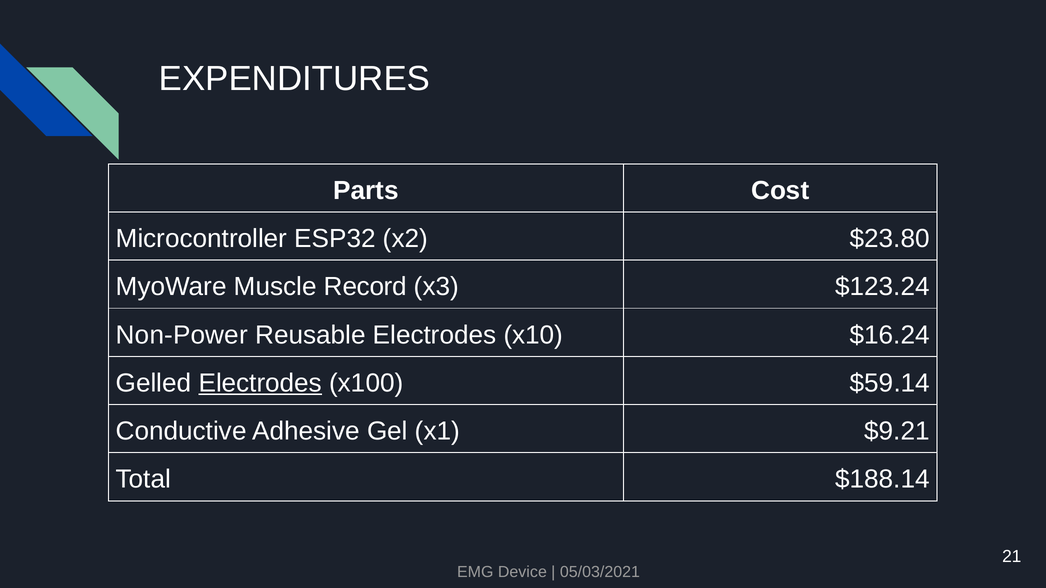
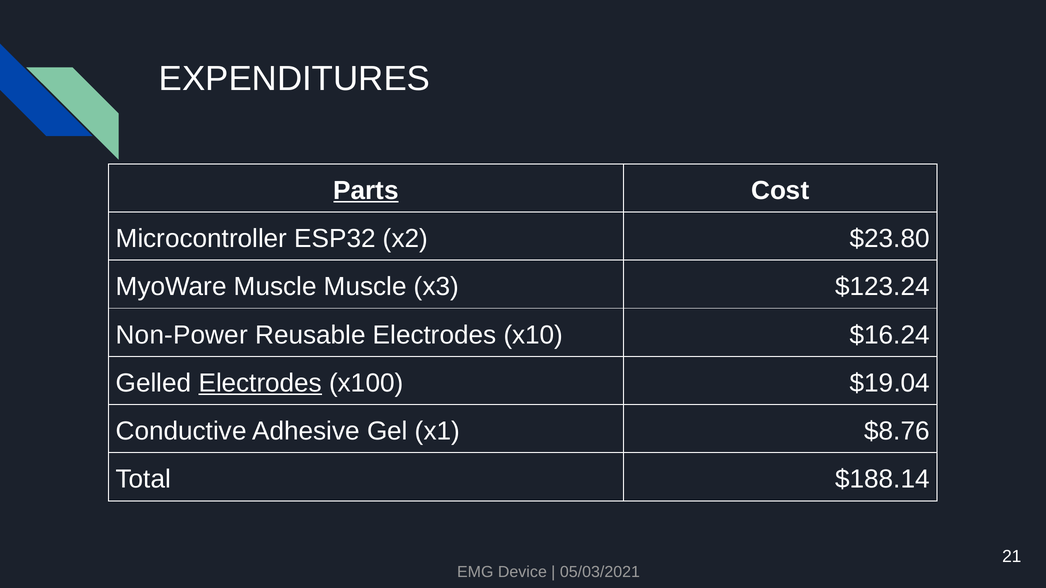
Parts underline: none -> present
Muscle Record: Record -> Muscle
$59.14: $59.14 -> $19.04
$9.21: $9.21 -> $8.76
